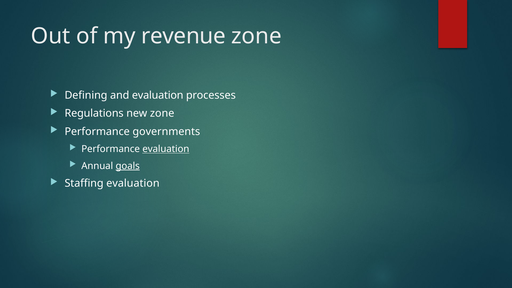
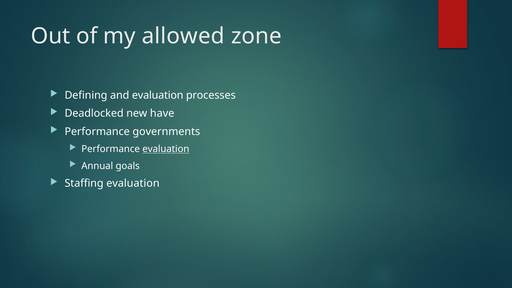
revenue: revenue -> allowed
Regulations: Regulations -> Deadlocked
new zone: zone -> have
goals underline: present -> none
